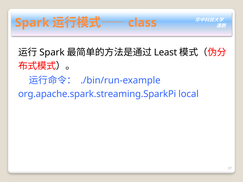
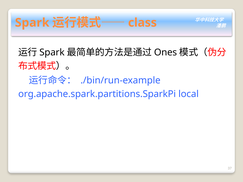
Least: Least -> Ones
org.apache.spark.streaming.SparkPi: org.apache.spark.streaming.SparkPi -> org.apache.spark.partitions.SparkPi
